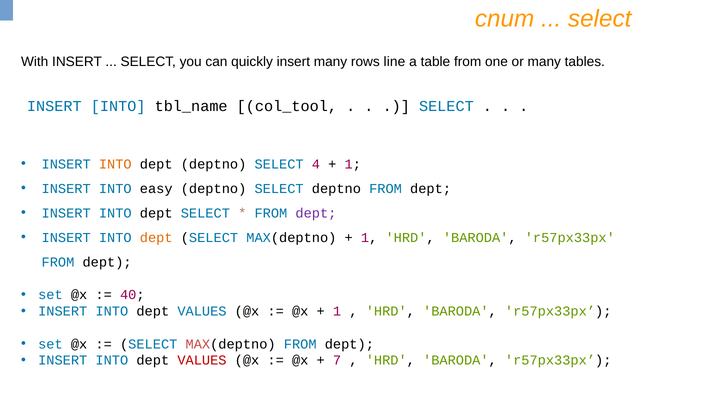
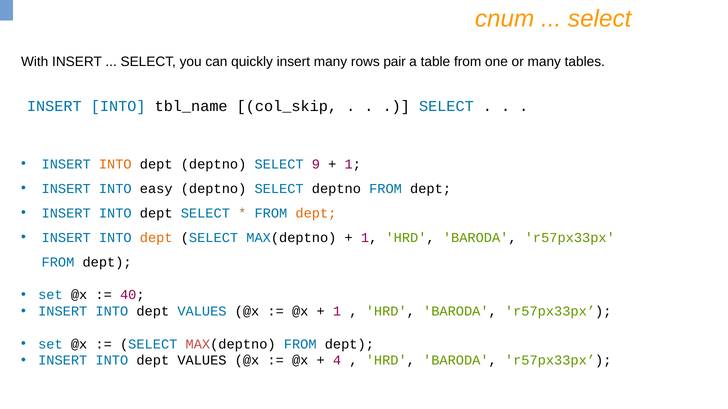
line: line -> pair
col_tool: col_tool -> col_skip
4: 4 -> 9
dept at (316, 213) colour: purple -> orange
VALUES at (202, 361) colour: red -> black
7: 7 -> 4
